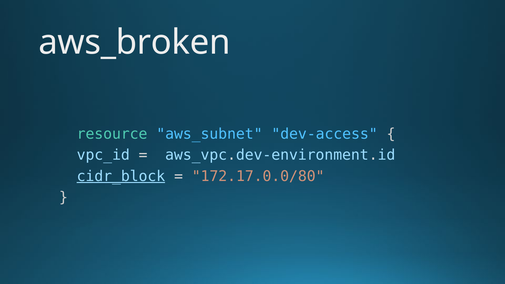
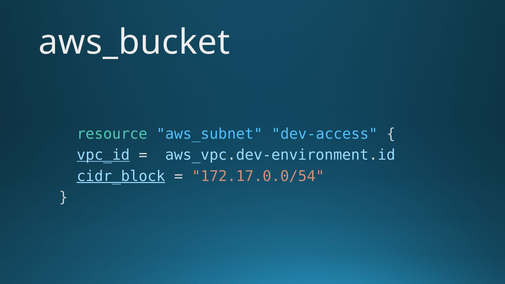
aws_broken: aws_broken -> aws_bucket
vpc_id underline: none -> present
172.17.0.0/80: 172.17.0.0/80 -> 172.17.0.0/54
